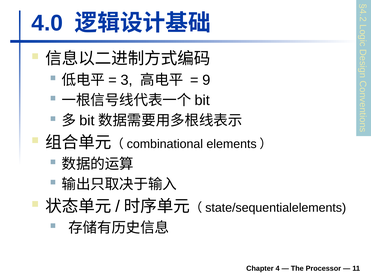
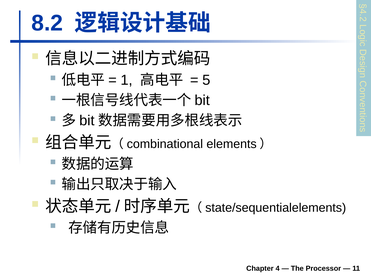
4.0: 4.0 -> 8.2
3: 3 -> 1
9: 9 -> 5
